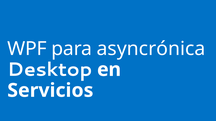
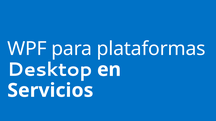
asyncrónica: asyncrónica -> plataformas
